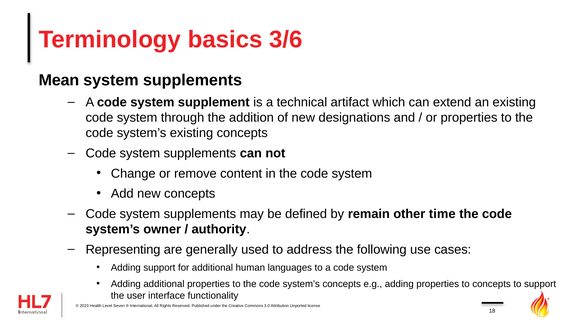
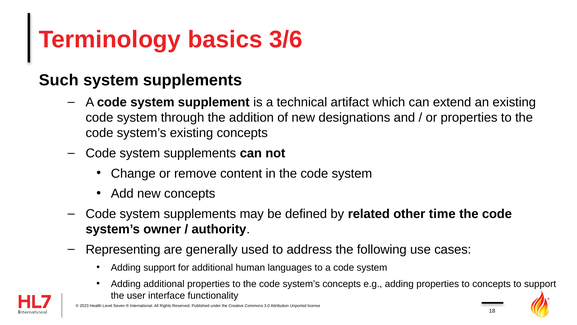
Mean: Mean -> Such
remain: remain -> related
